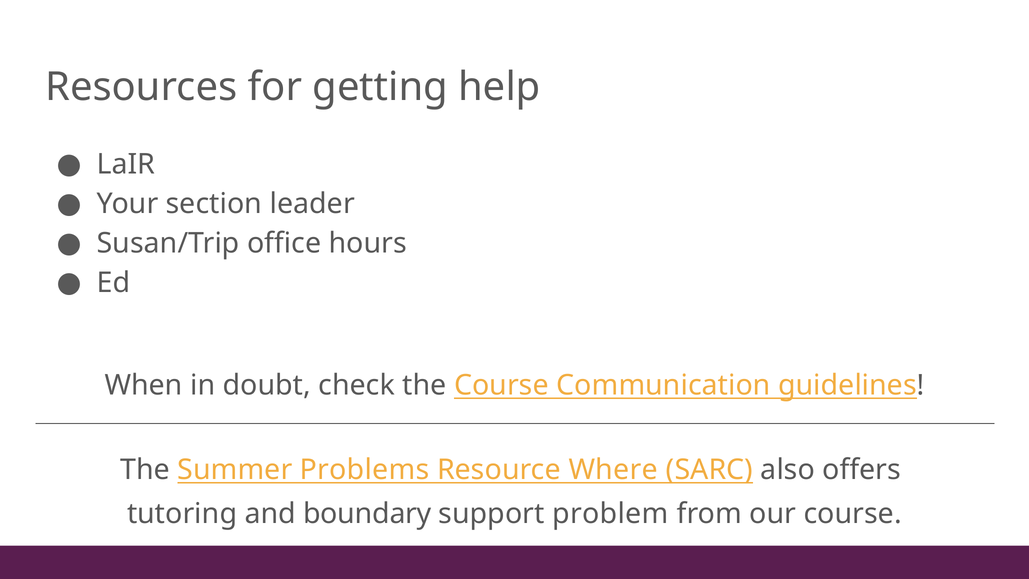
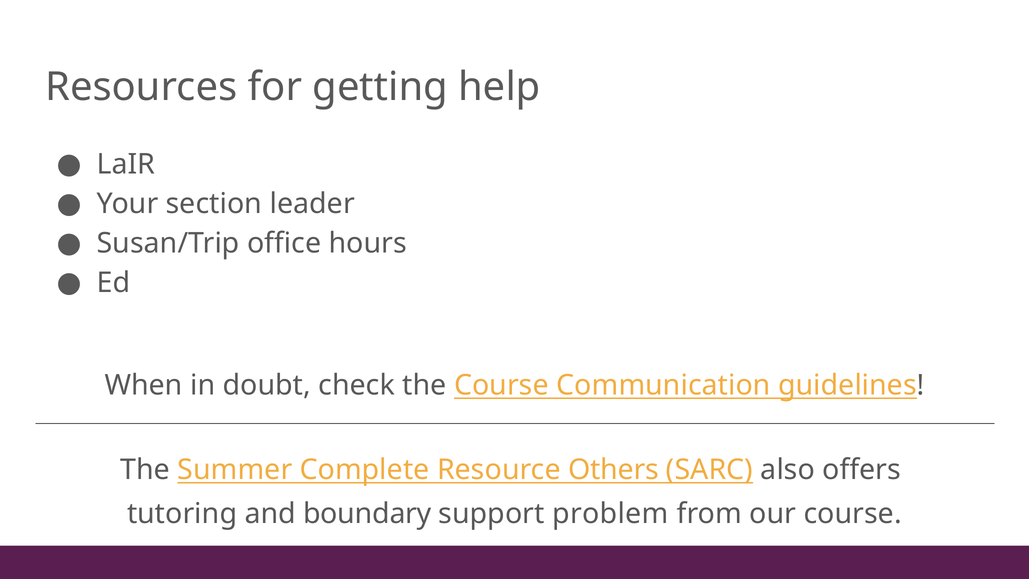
Problems: Problems -> Complete
Where: Where -> Others
